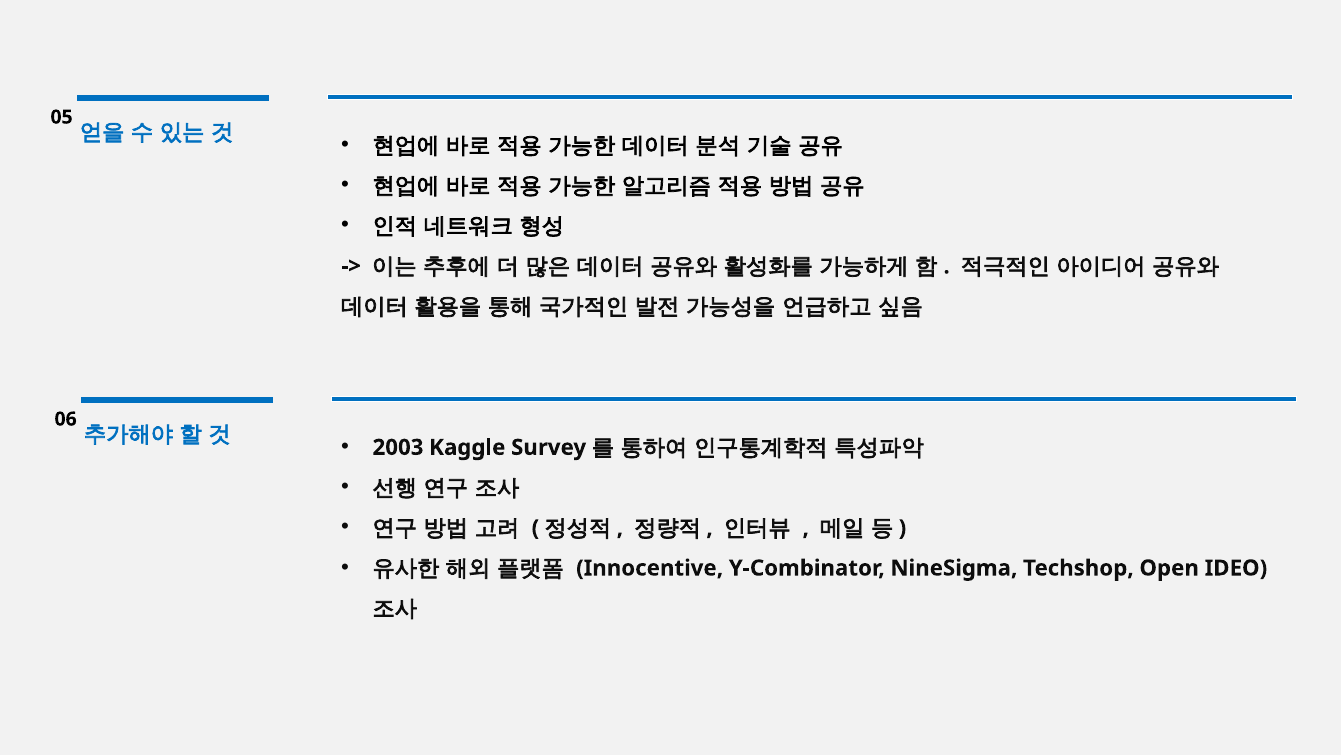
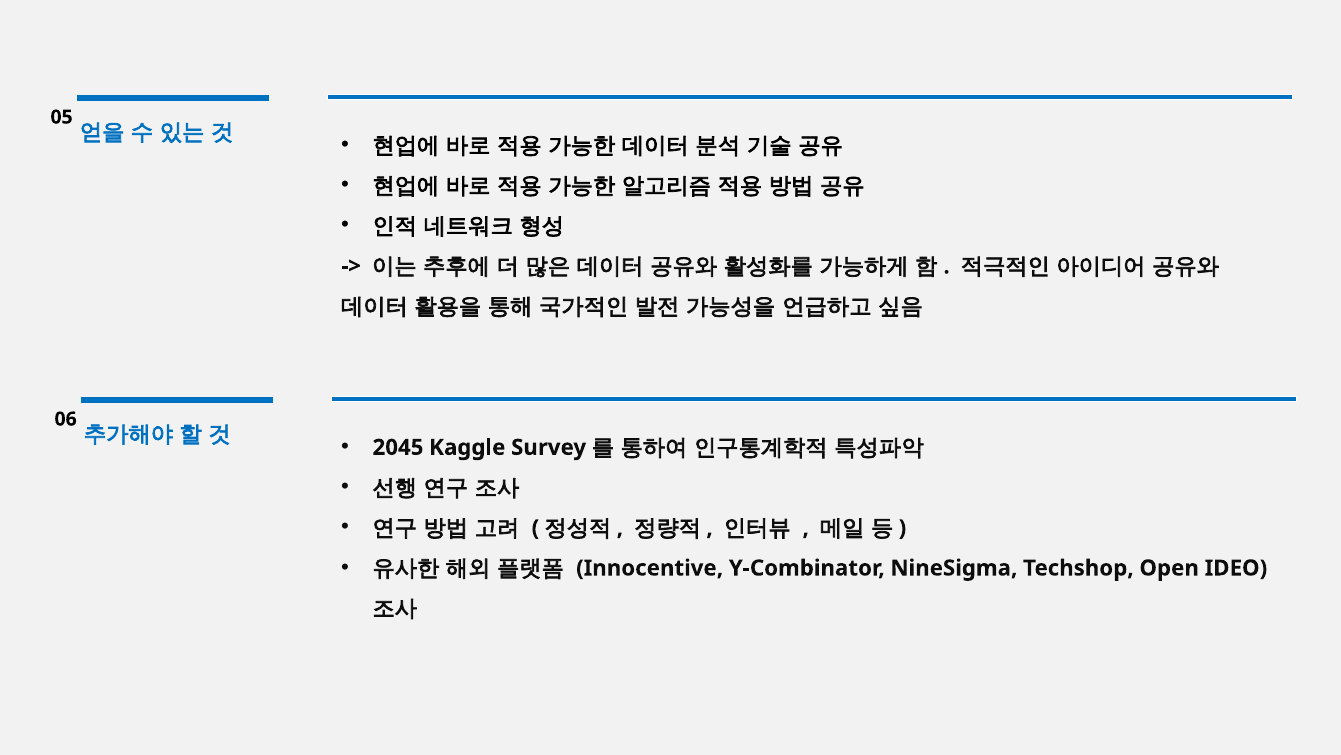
2003: 2003 -> 2045
